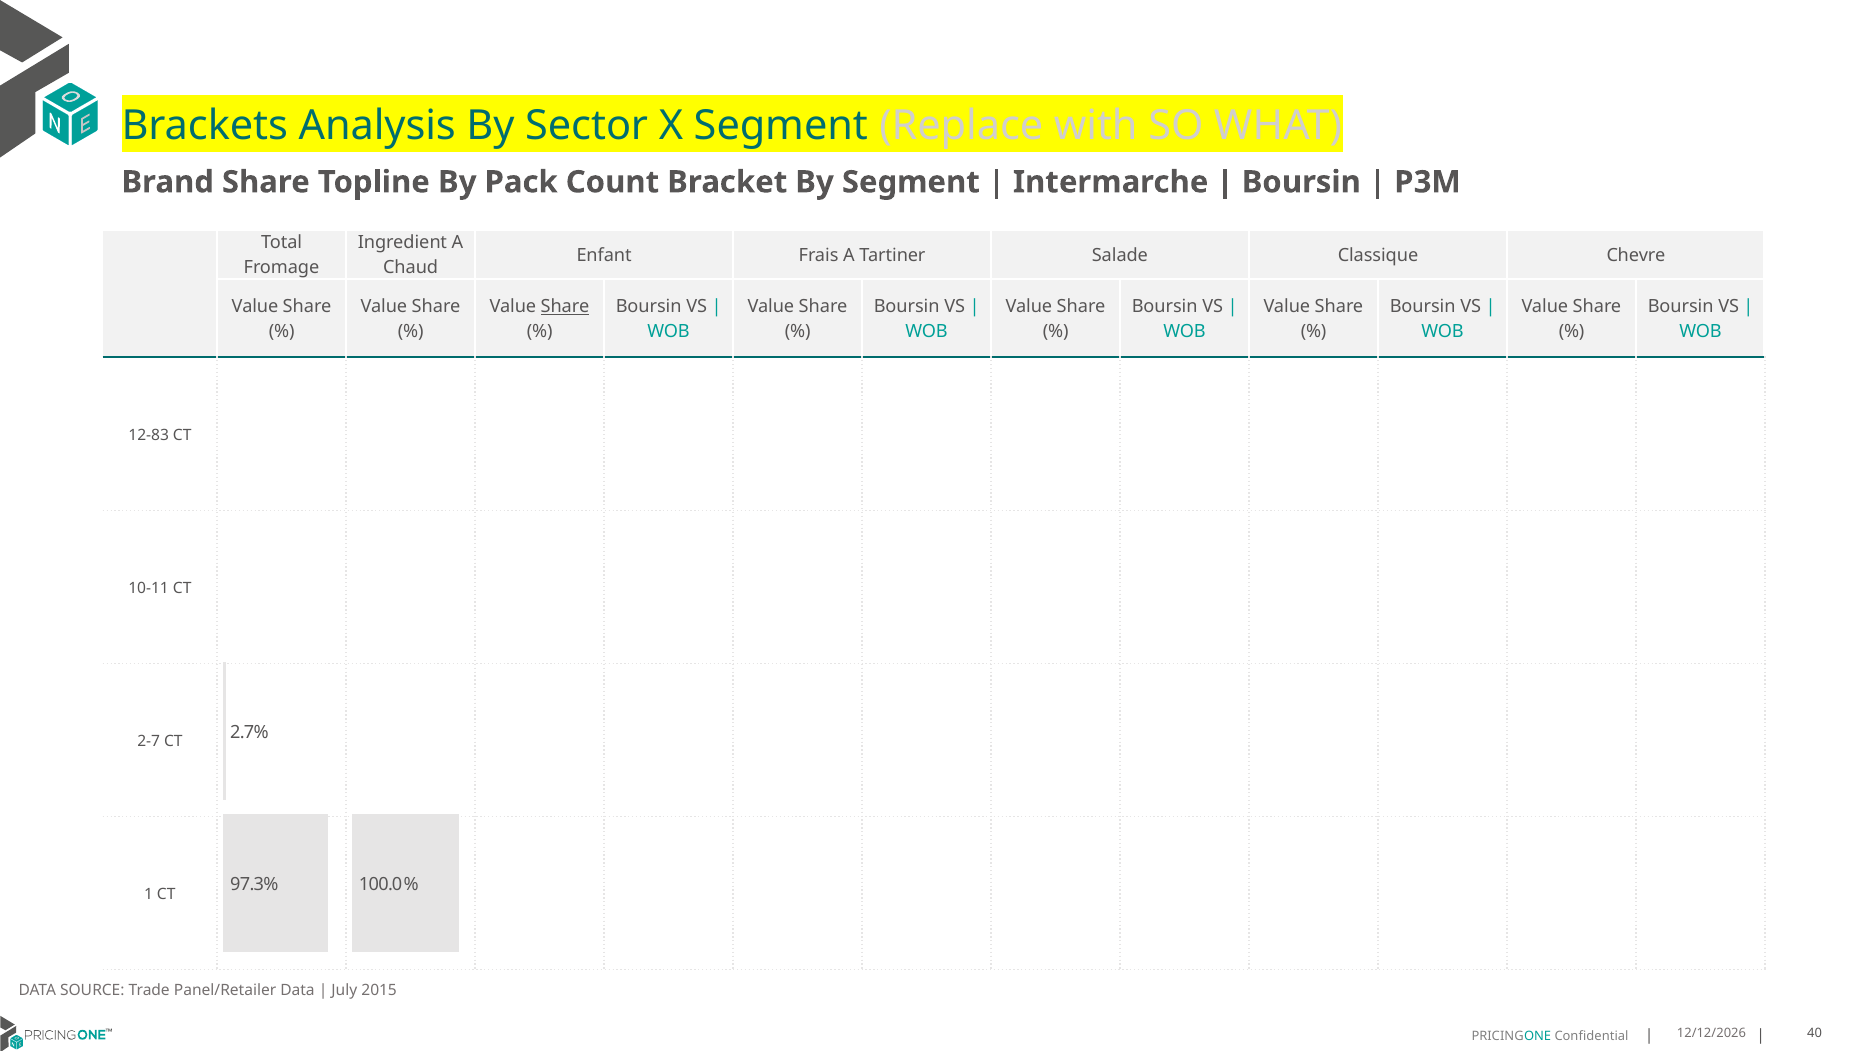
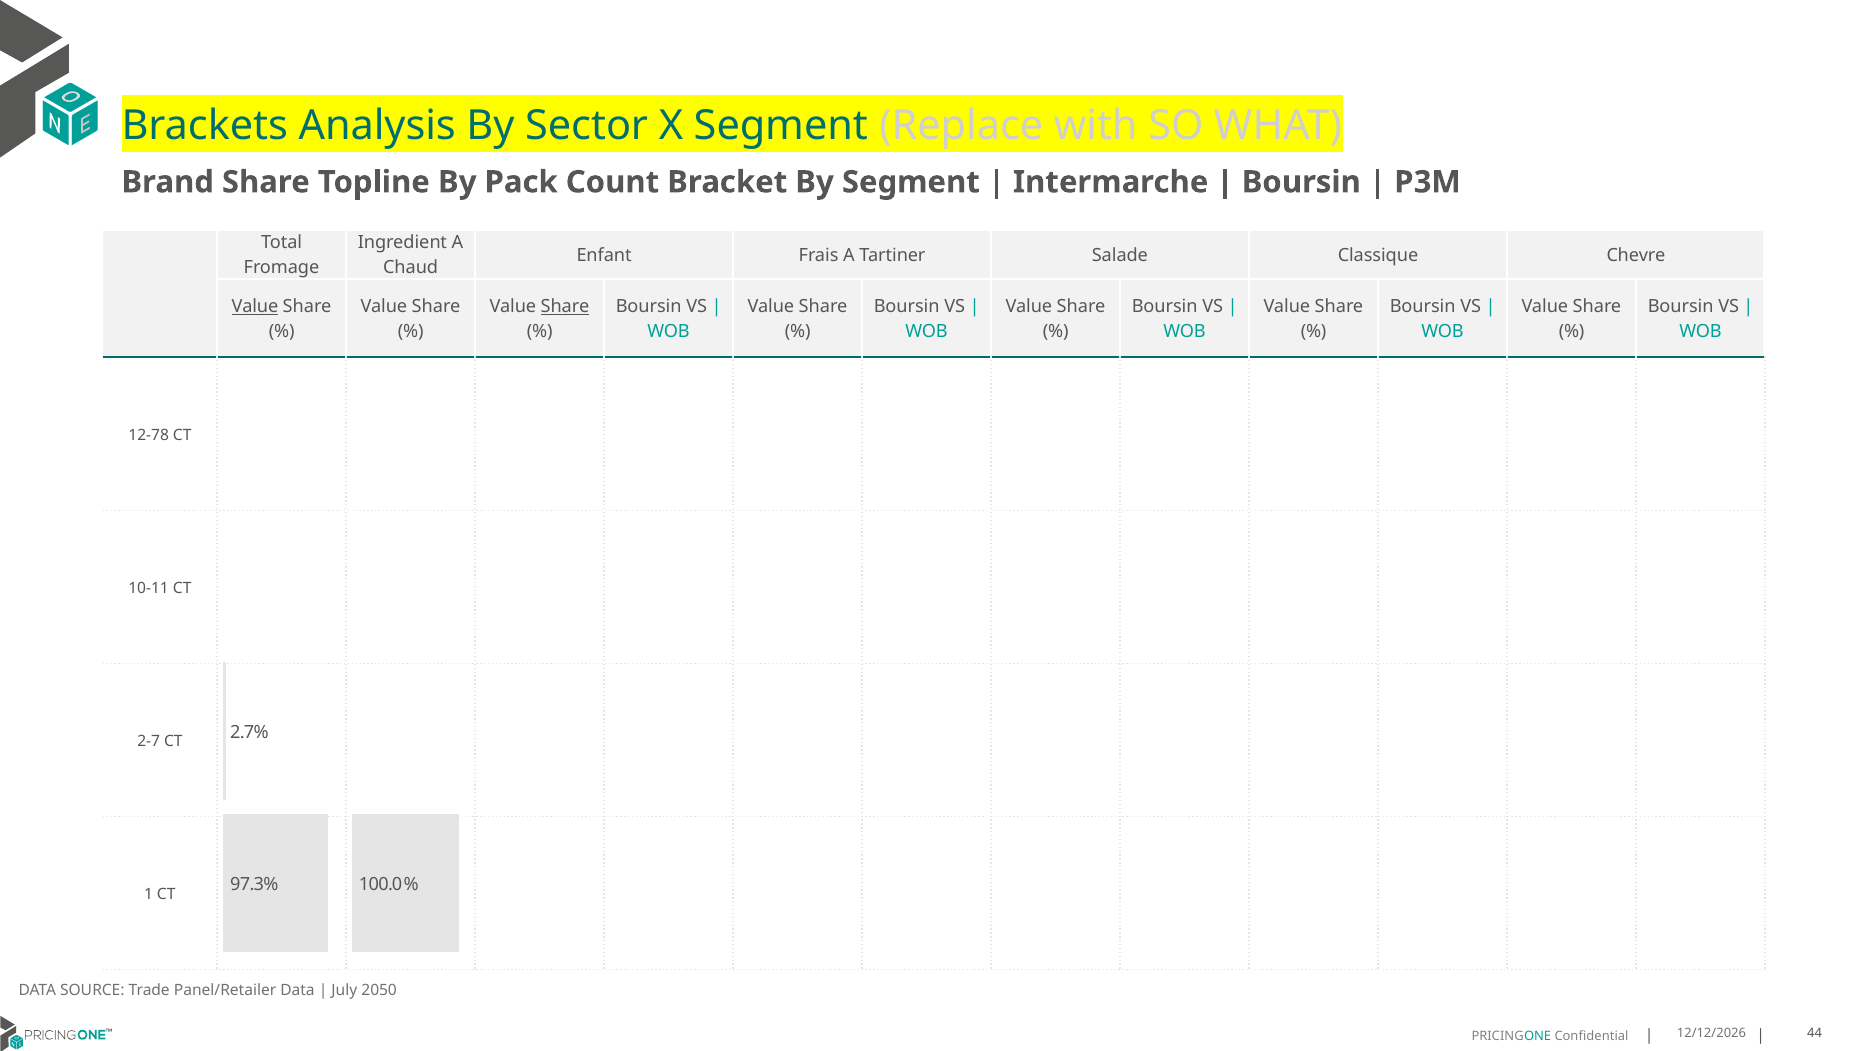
Value at (255, 307) underline: none -> present
12-83: 12-83 -> 12-78
2015: 2015 -> 2050
40: 40 -> 44
